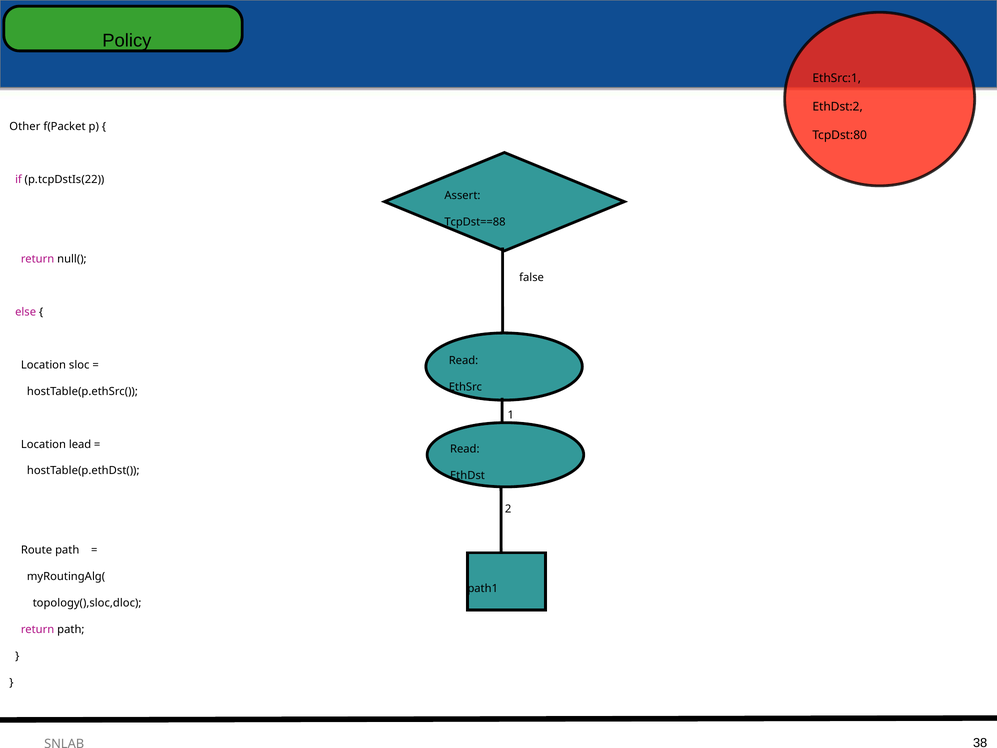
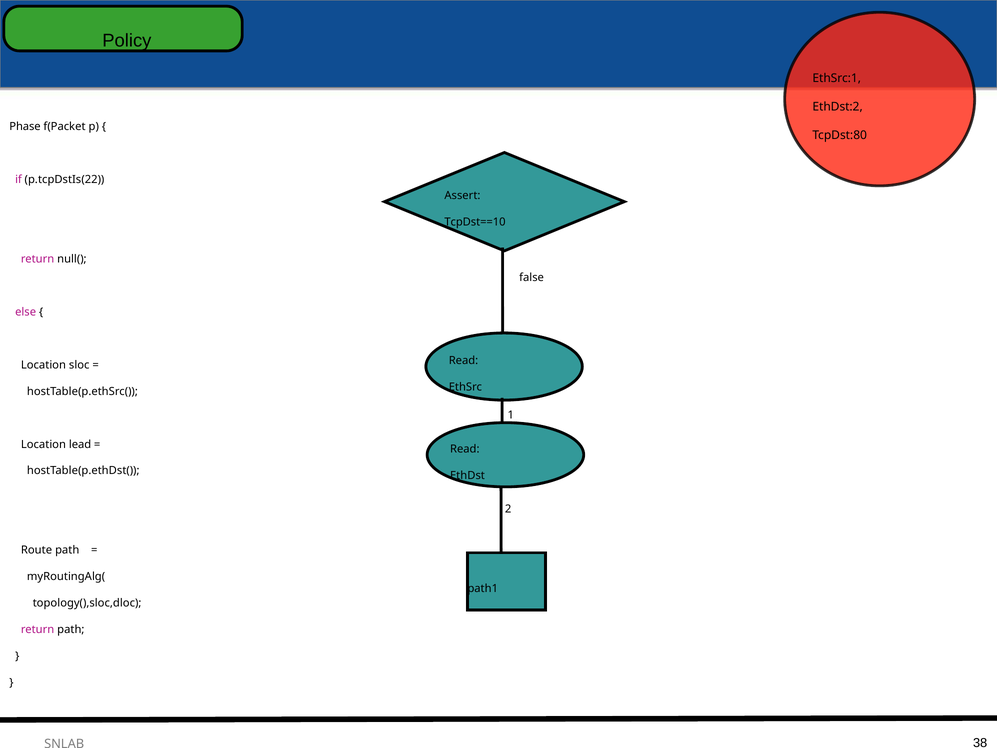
Other: Other -> Phase
TcpDst==88: TcpDst==88 -> TcpDst==10
